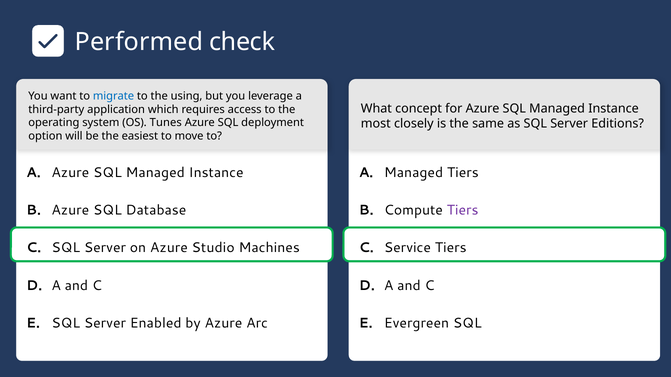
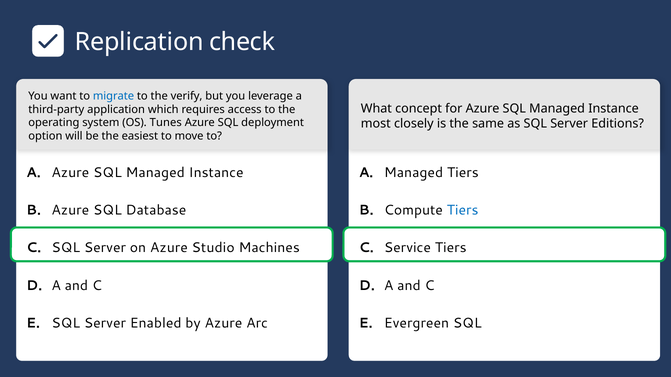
Performed: Performed -> Replication
using: using -> verify
Tiers at (463, 210) colour: purple -> blue
